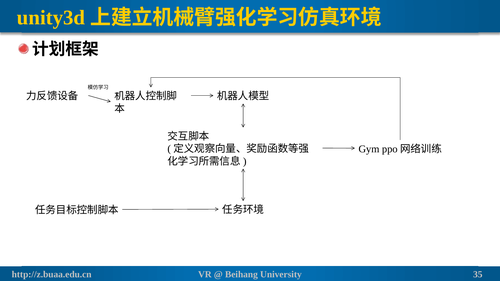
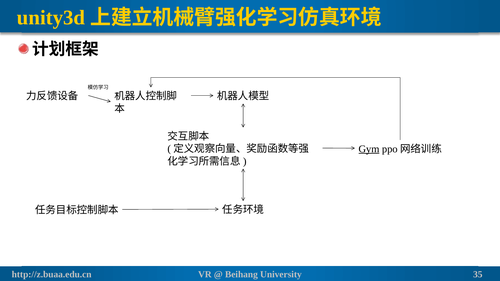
Gym underline: none -> present
